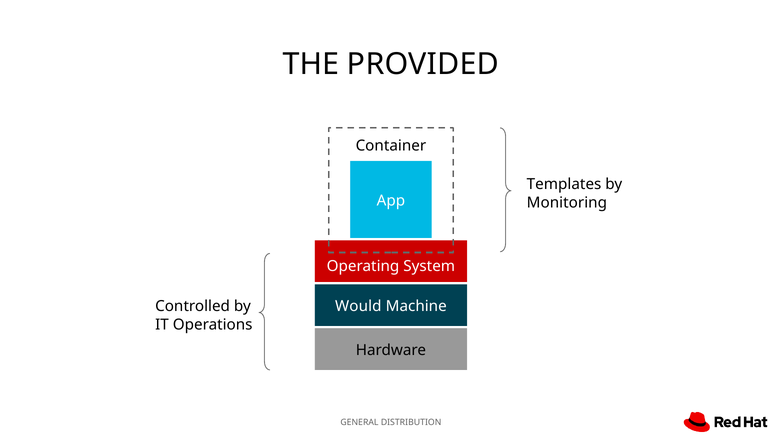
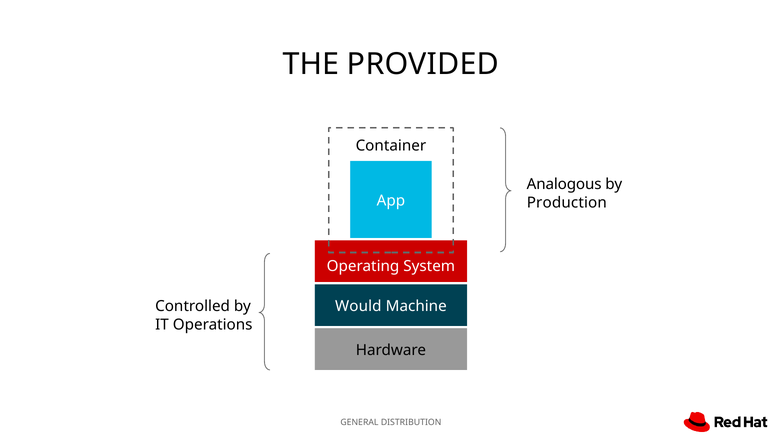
Templates: Templates -> Analogous
Monitoring: Monitoring -> Production
